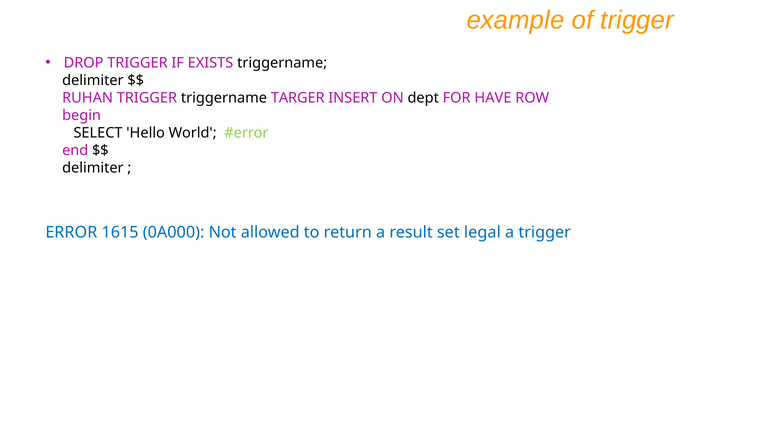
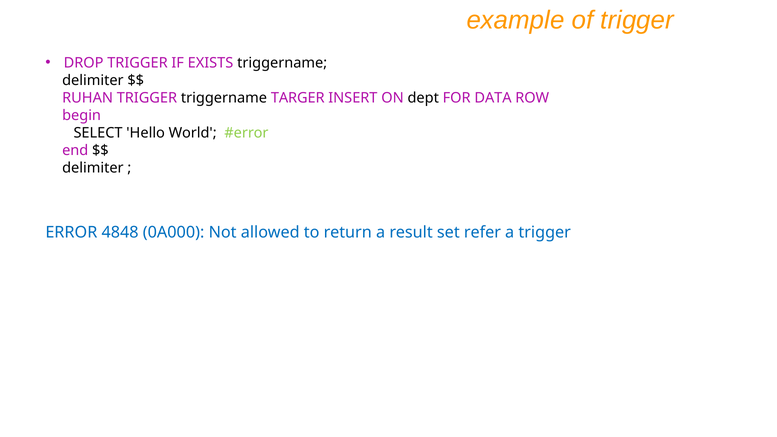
HAVE: HAVE -> DATA
1615: 1615 -> 4848
legal: legal -> refer
